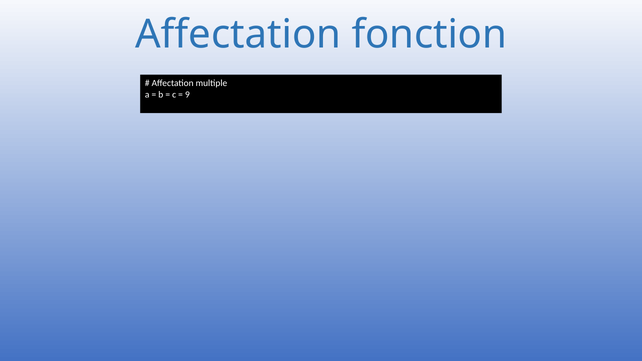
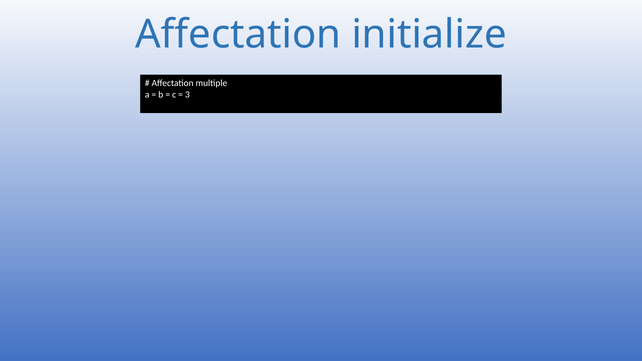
fonction: fonction -> initialize
9: 9 -> 3
